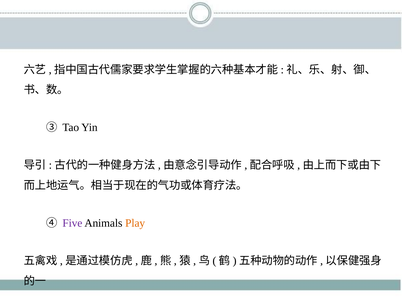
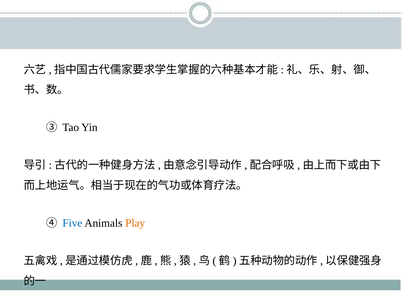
Five colour: purple -> blue
